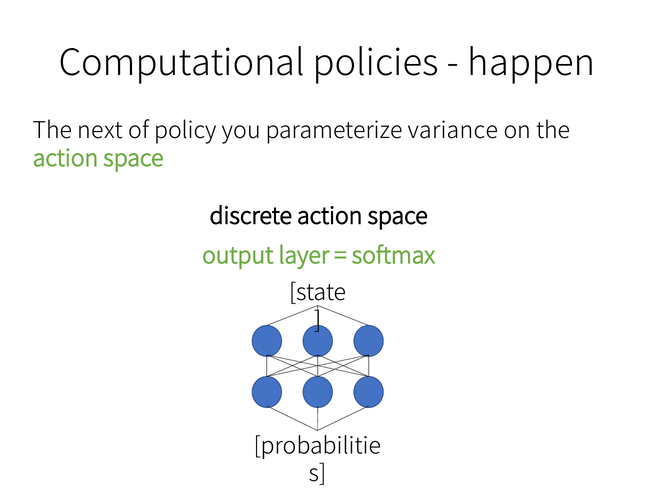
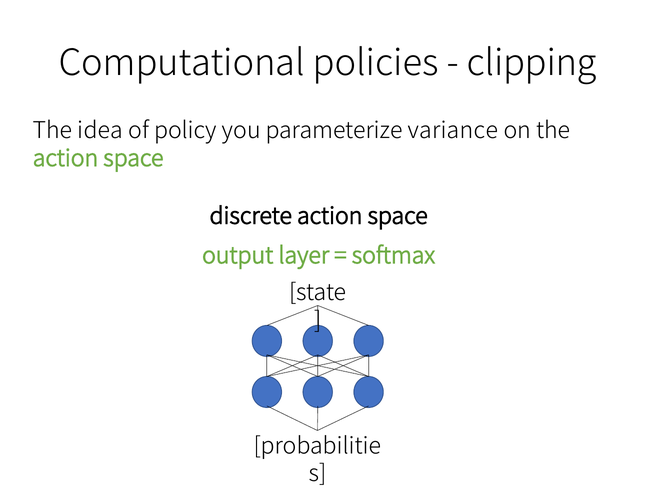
happen: happen -> clipping
next: next -> idea
